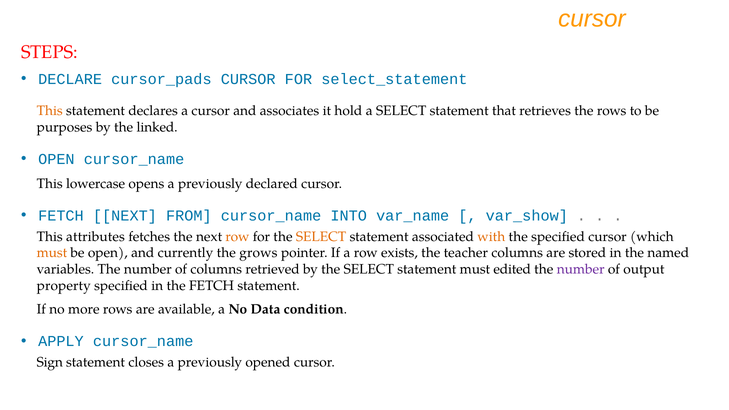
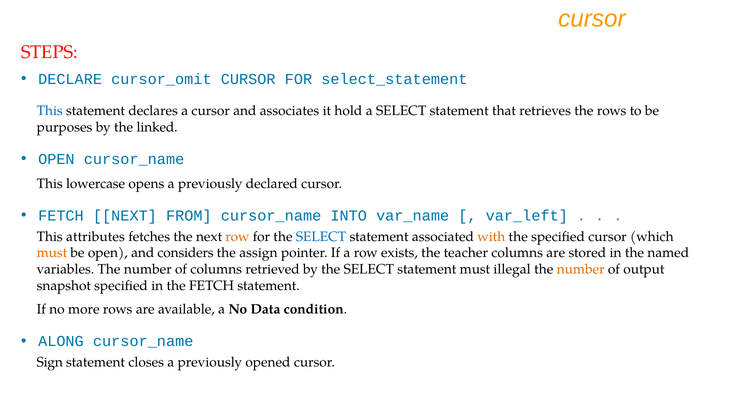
cursor_pads: cursor_pads -> cursor_omit
This at (50, 111) colour: orange -> blue
var_show: var_show -> var_left
SELECT at (321, 237) colour: orange -> blue
currently: currently -> considers
grows: grows -> assign
edited: edited -> illegal
number at (581, 269) colour: purple -> orange
property: property -> snapshot
APPLY: APPLY -> ALONG
